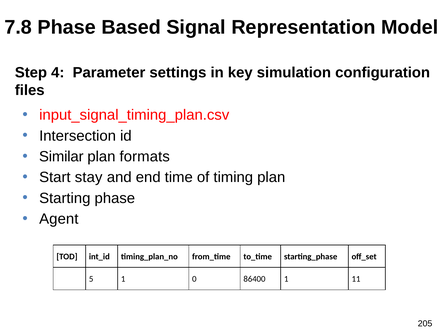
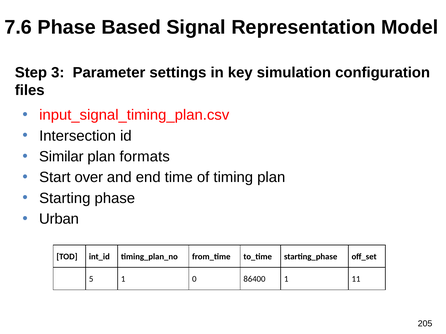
7.8: 7.8 -> 7.6
4: 4 -> 3
stay: stay -> over
Agent: Agent -> Urban
